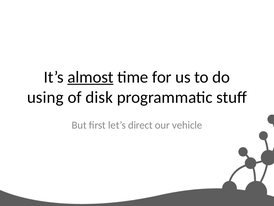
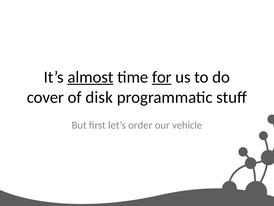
for underline: none -> present
using: using -> cover
direct: direct -> order
